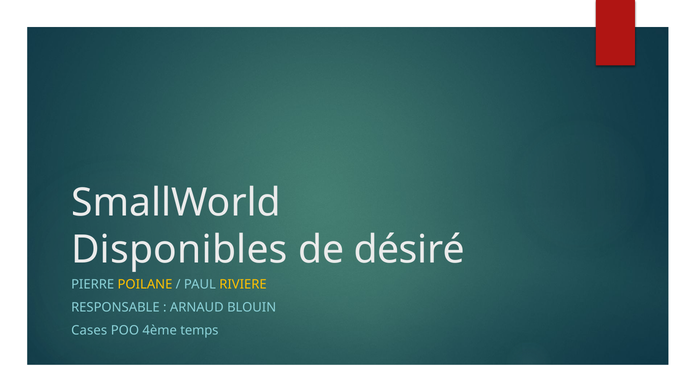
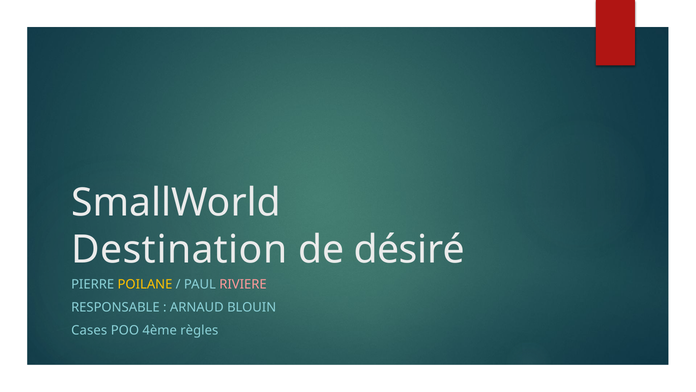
Disponibles: Disponibles -> Destination
RIVIERE colour: yellow -> pink
temps: temps -> règles
